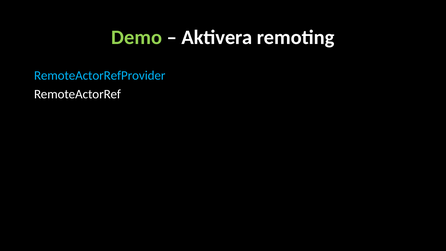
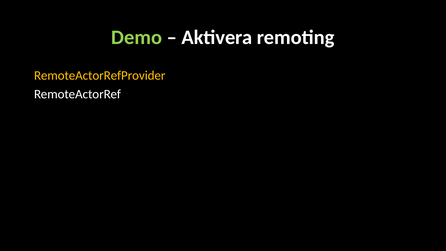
RemoteActorRefProvider colour: light blue -> yellow
